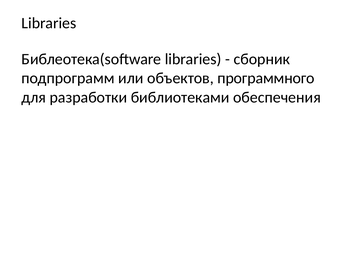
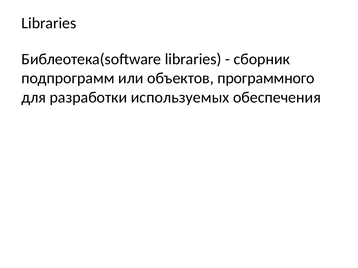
библиотеками: библиотеками -> используемых
